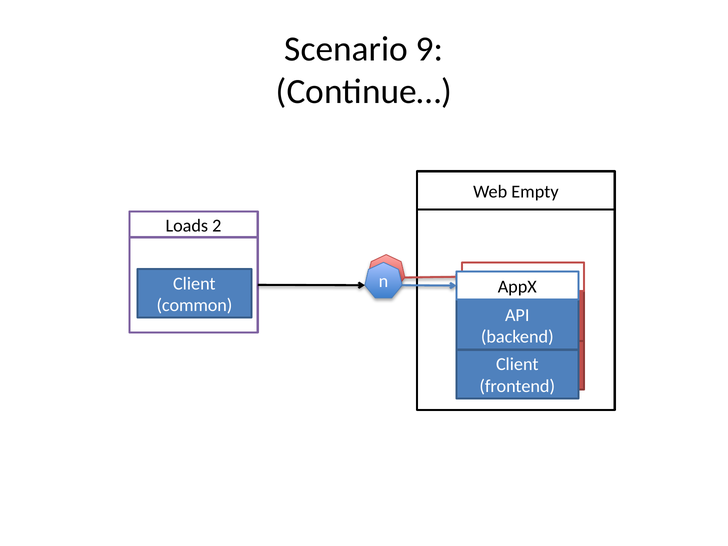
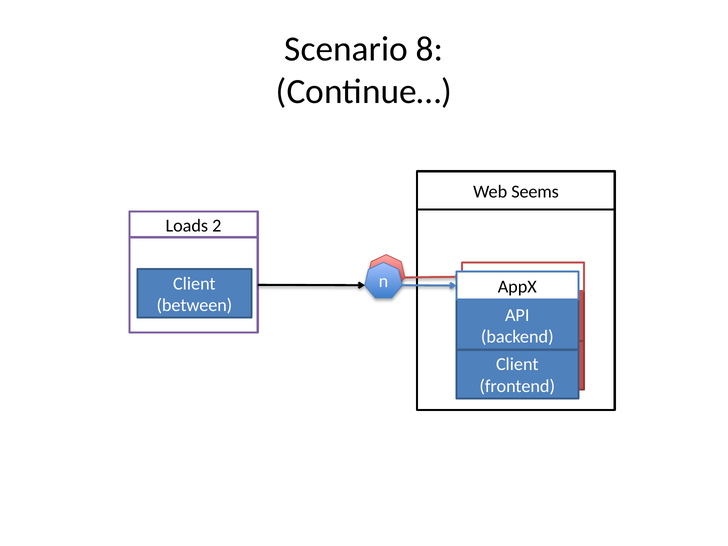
9: 9 -> 8
Empty: Empty -> Seems
common: common -> between
